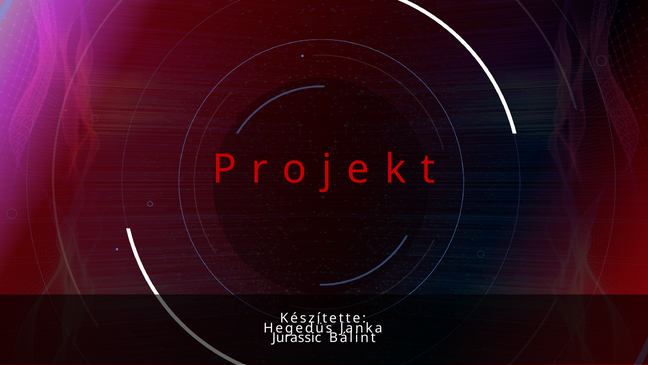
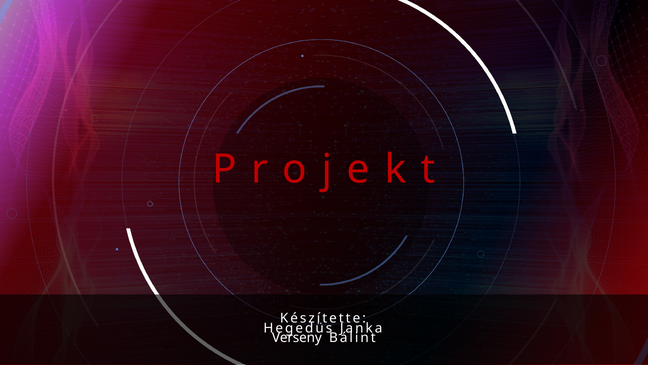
Jurassic: Jurassic -> Verseny
